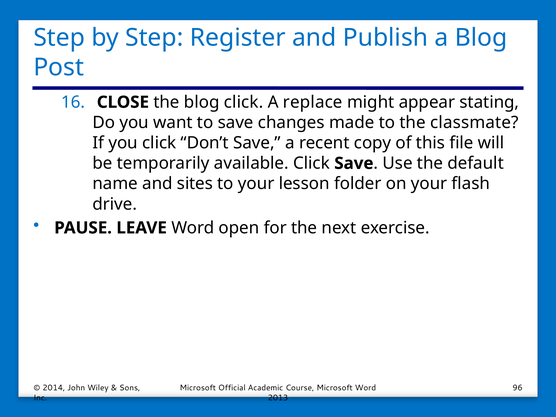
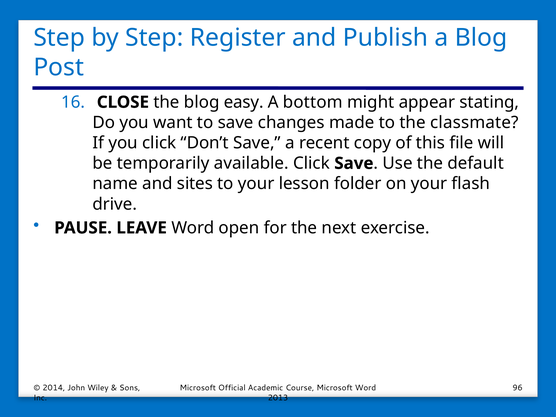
blog click: click -> easy
replace: replace -> bottom
